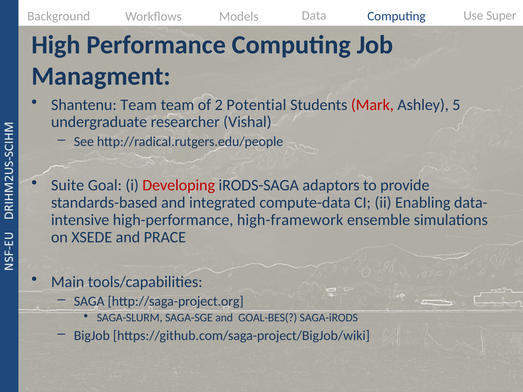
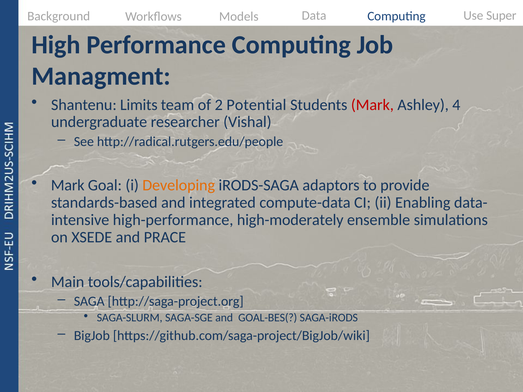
Shantenu Team: Team -> Limits
5: 5 -> 4
Suite at (68, 185): Suite -> Mark
Developing colour: red -> orange
high-framework: high-framework -> high-moderately
